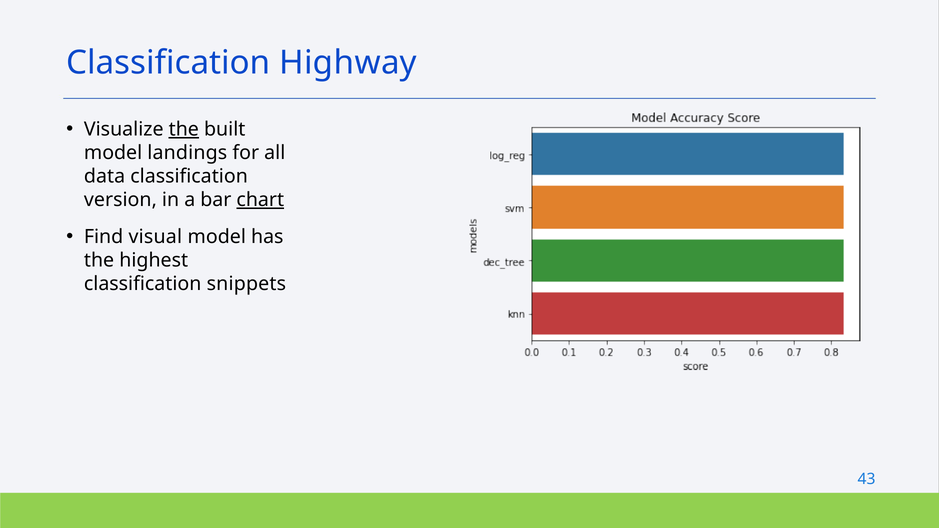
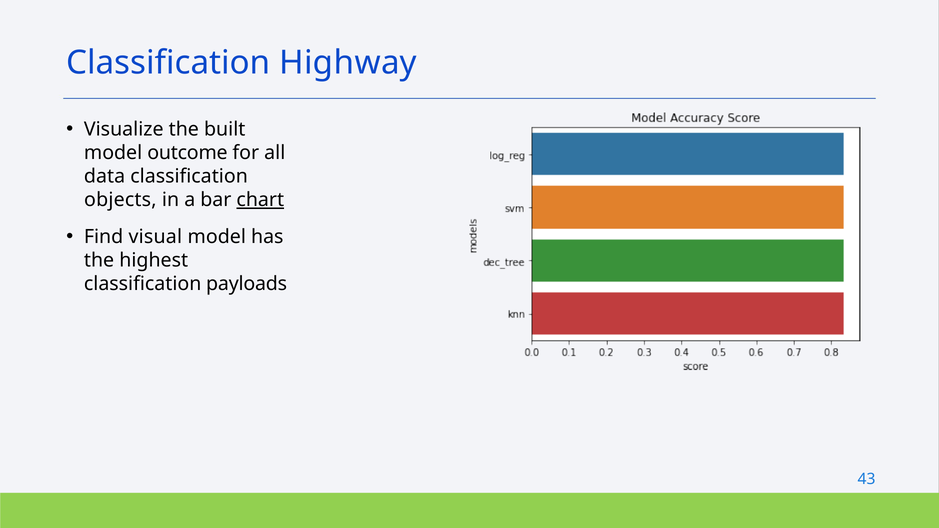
the at (184, 129) underline: present -> none
landings: landings -> outcome
version: version -> objects
snippets: snippets -> payloads
